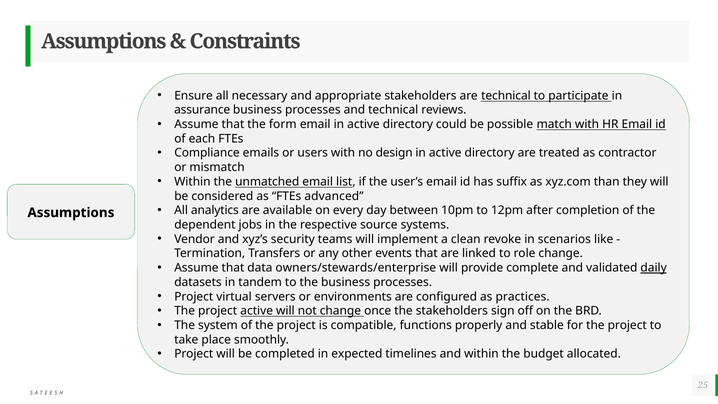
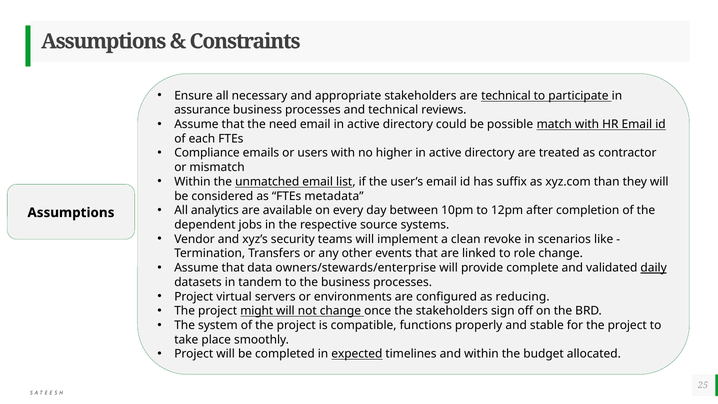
form: form -> need
design: design -> higher
advanced: advanced -> metadata
practices: practices -> reducing
project active: active -> might
expected underline: none -> present
